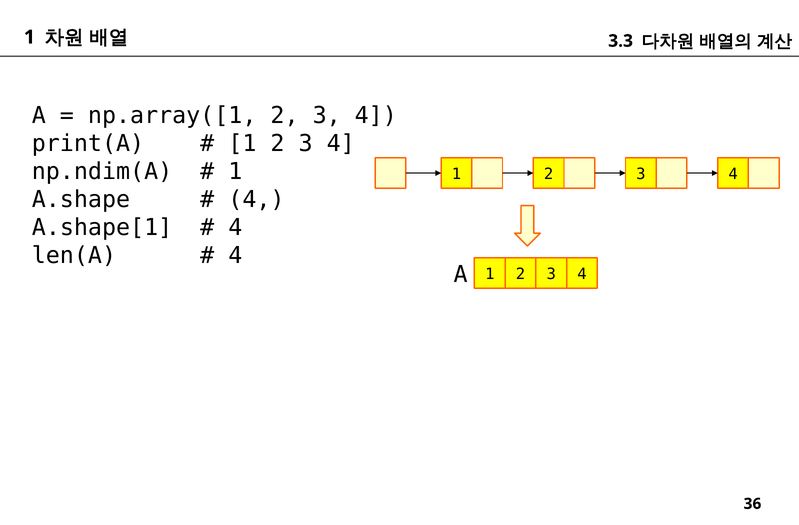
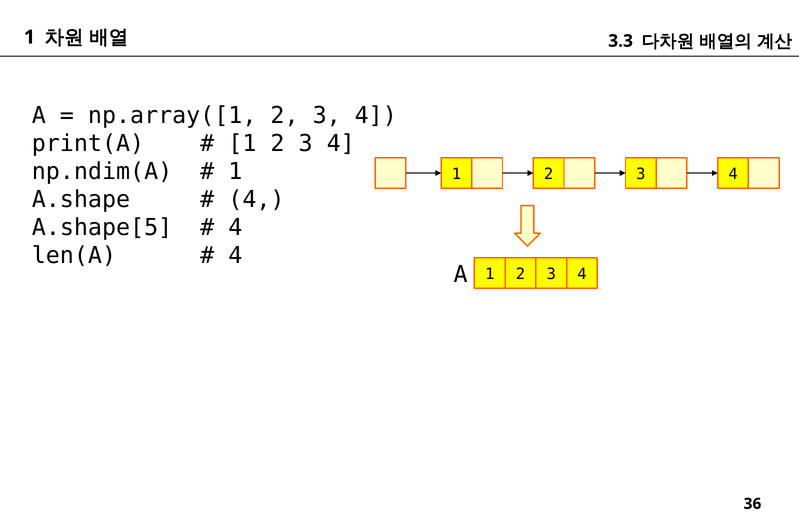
A.shape[1: A.shape[1 -> A.shape[5
